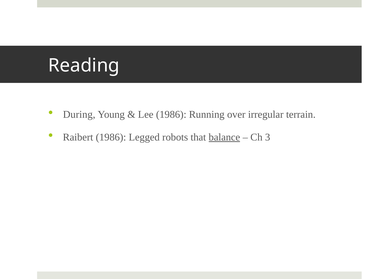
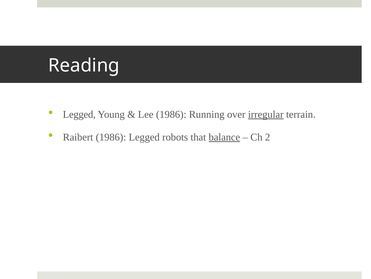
During at (79, 114): During -> Legged
irregular underline: none -> present
3: 3 -> 2
